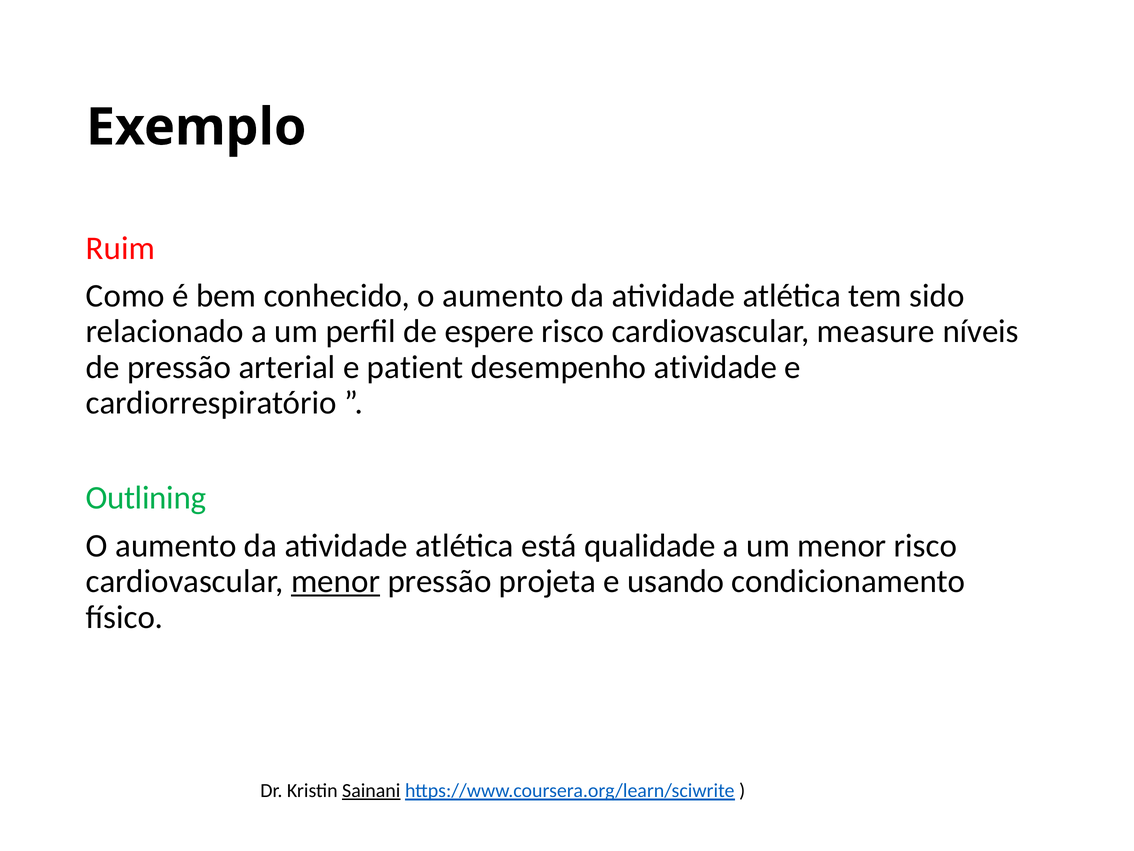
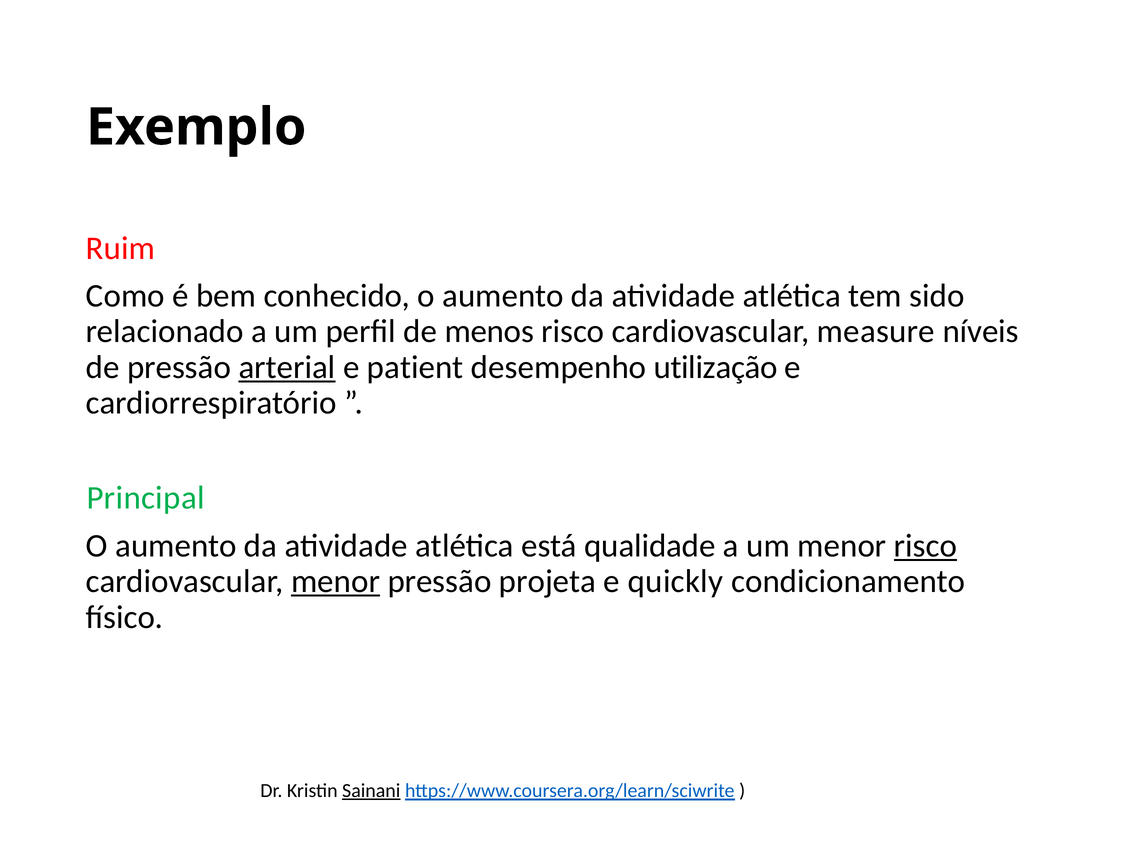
espere: espere -> menos
arterial underline: none -> present
desempenho atividade: atividade -> utilização
Outlining: Outlining -> Principal
risco at (926, 545) underline: none -> present
usando: usando -> quickly
